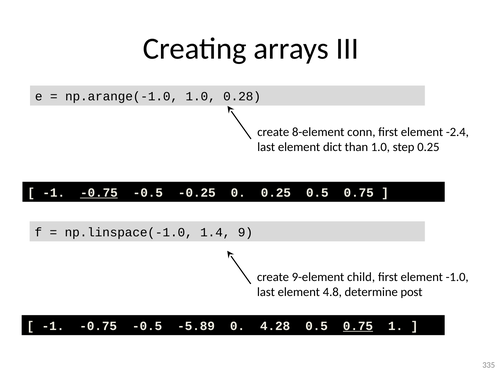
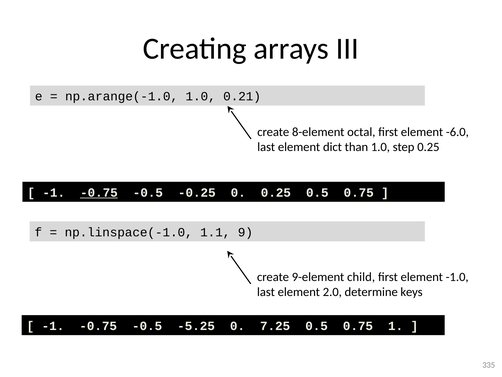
0.28: 0.28 -> 0.21
conn: conn -> octal
-2.4: -2.4 -> -6.0
1.4: 1.4 -> 1.1
4.8: 4.8 -> 2.0
post: post -> keys
-5.89: -5.89 -> -5.25
4.28: 4.28 -> 7.25
0.75 at (358, 326) underline: present -> none
